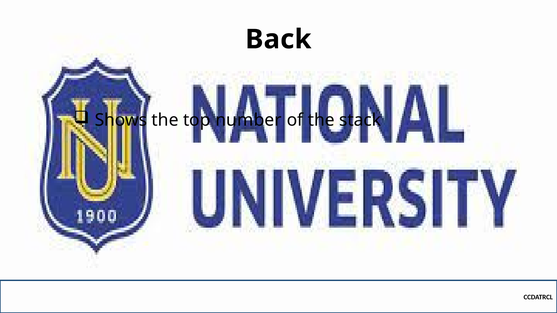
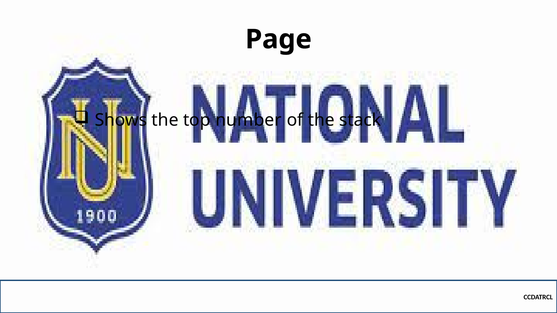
Back: Back -> Page
